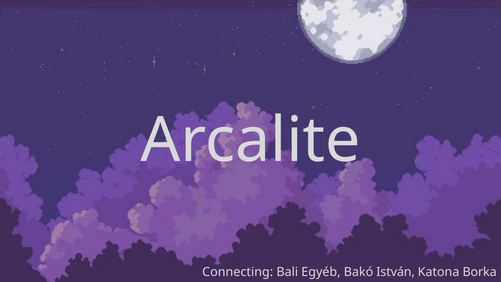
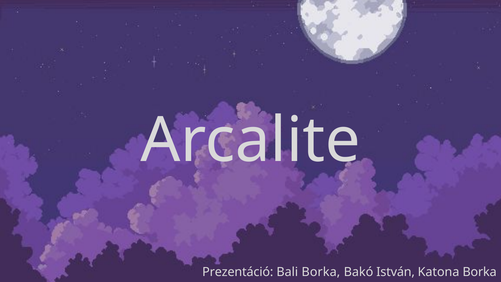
Connecting: Connecting -> Prezentáció
Bali Egyéb: Egyéb -> Borka
